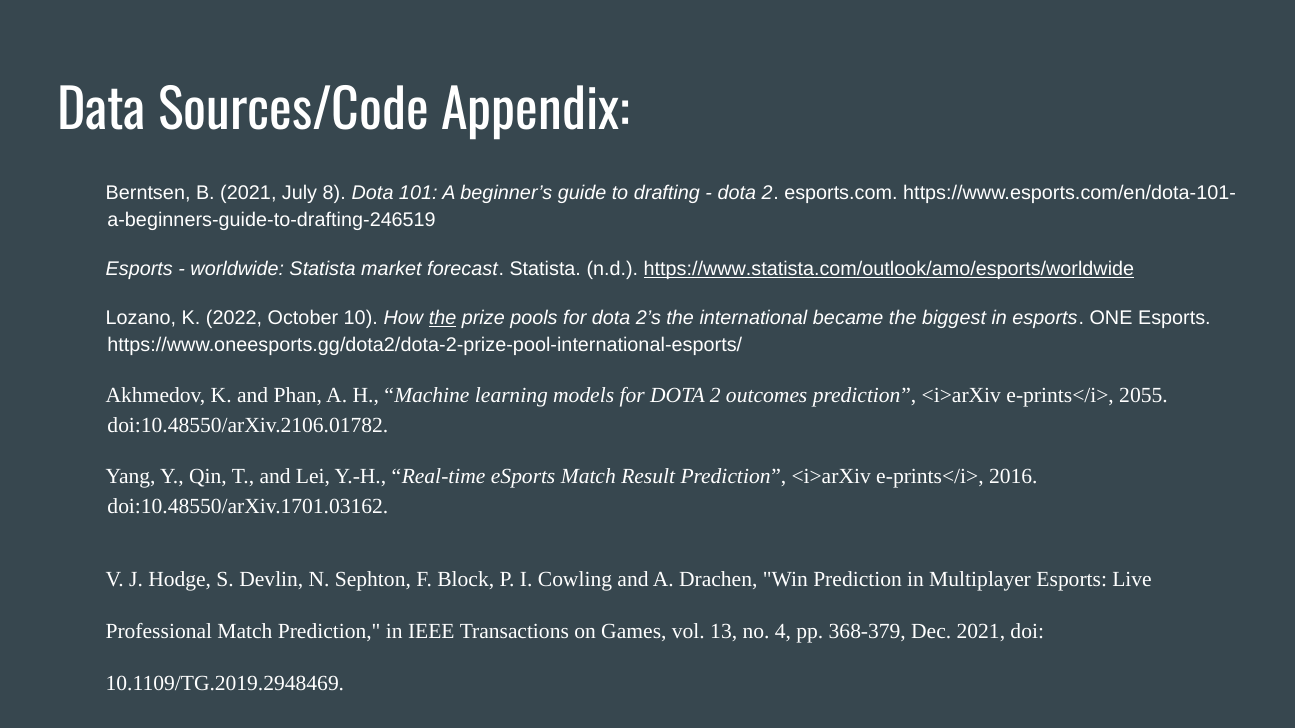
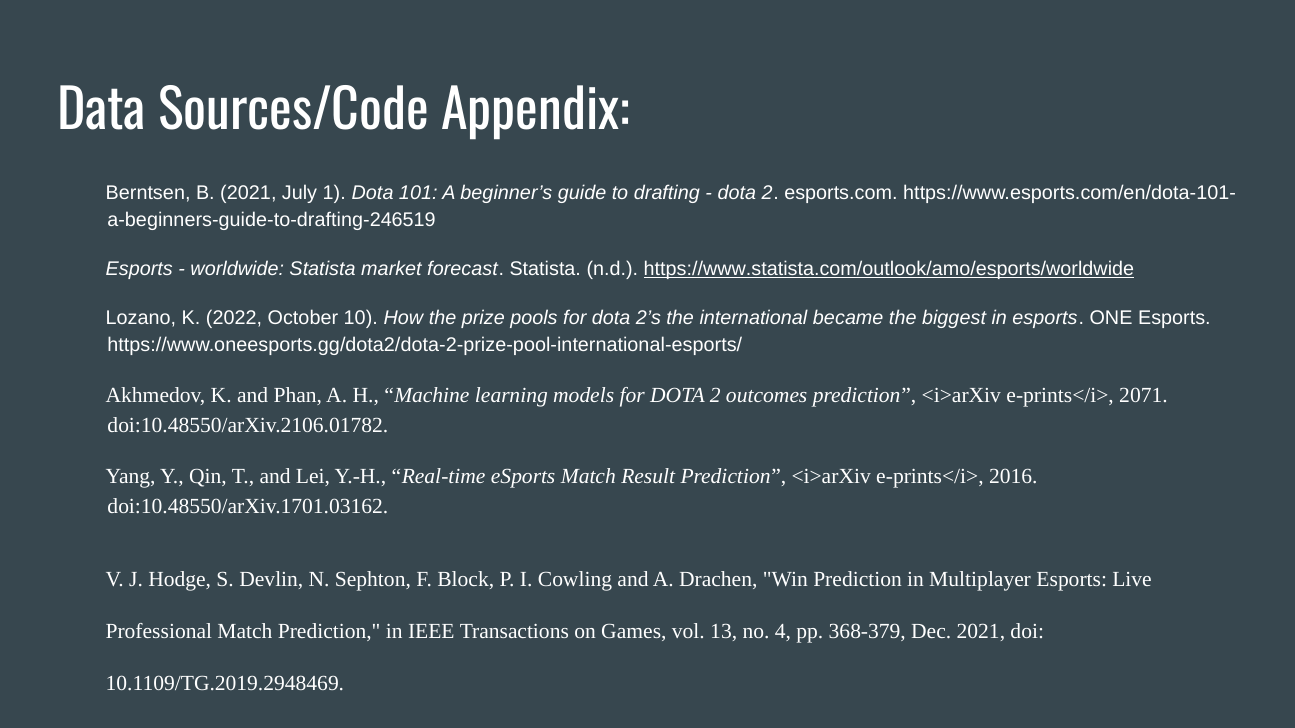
8: 8 -> 1
the at (443, 318) underline: present -> none
2055: 2055 -> 2071
